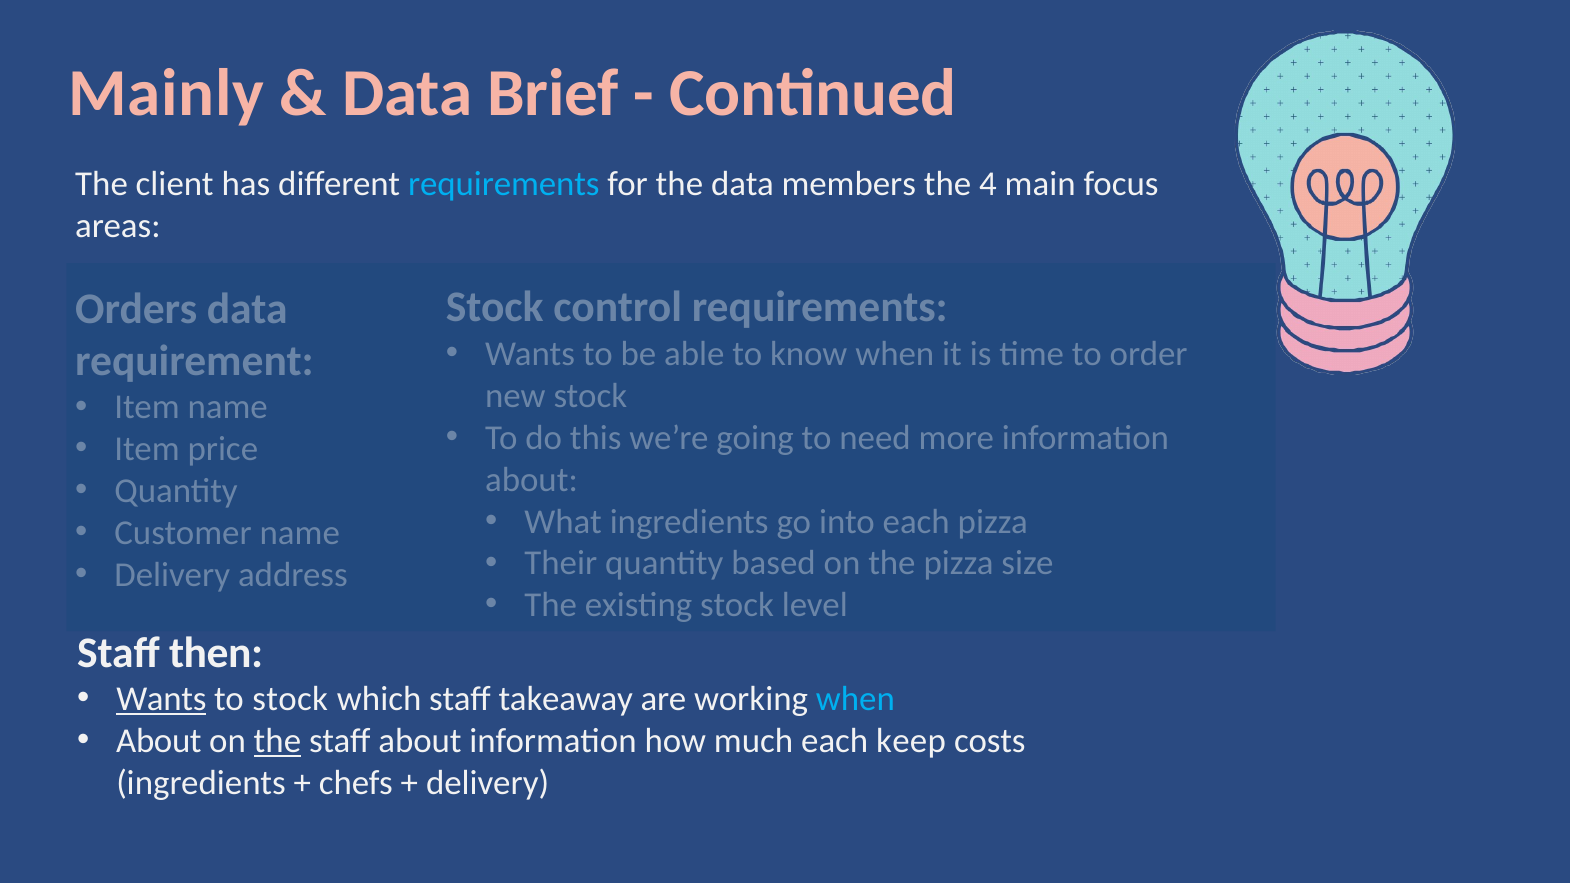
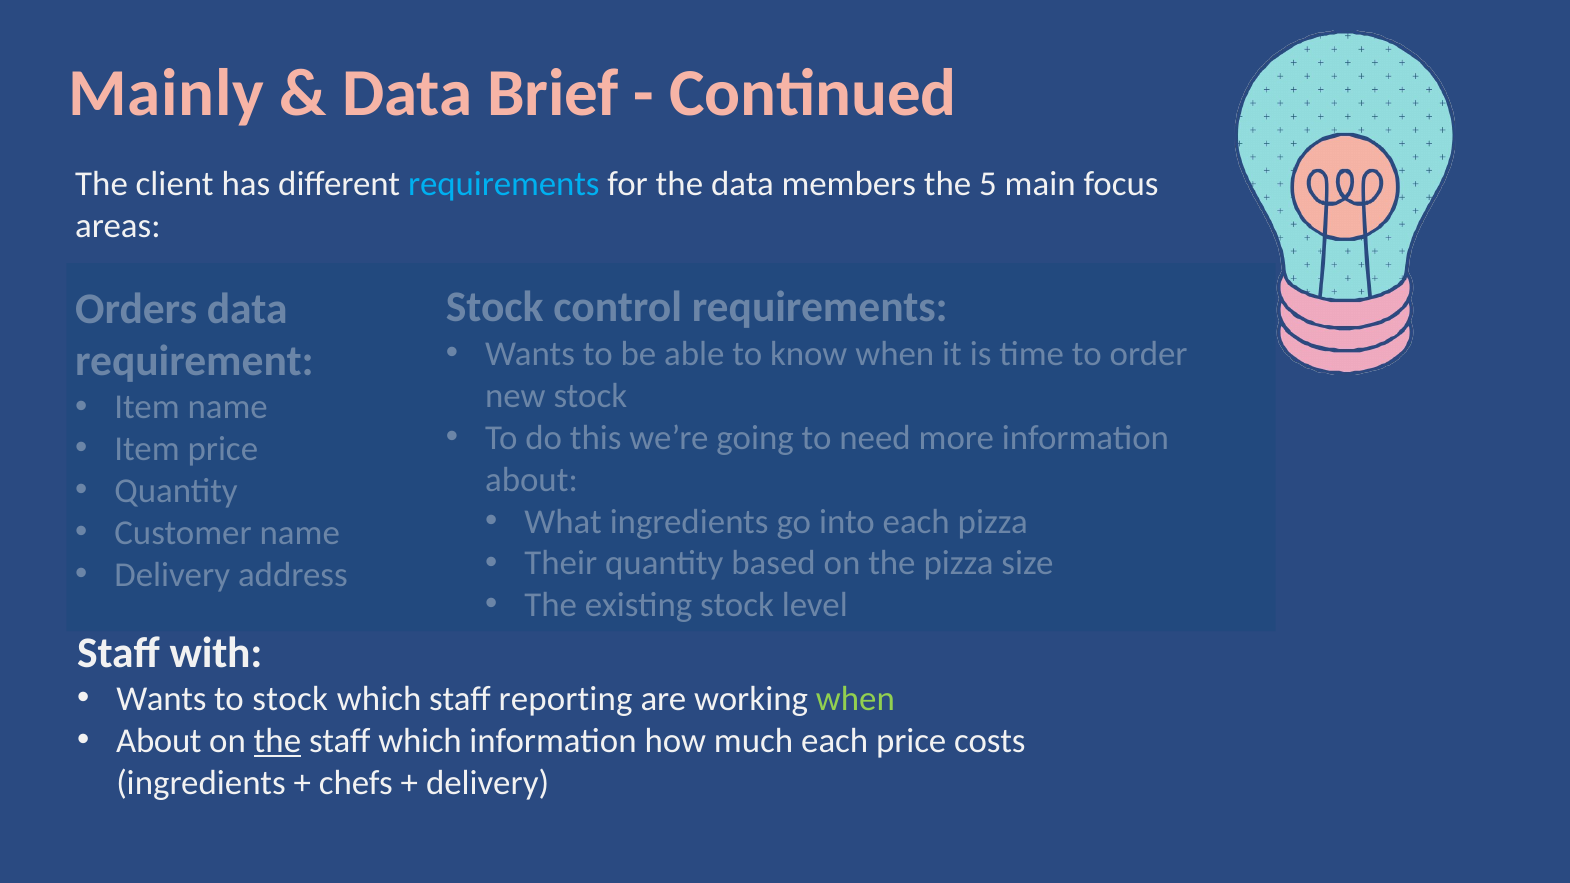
4: 4 -> 5
then: then -> with
Wants at (161, 699) underline: present -> none
takeaway: takeaway -> reporting
when at (855, 699) colour: light blue -> light green
staff about: about -> which
each keep: keep -> price
